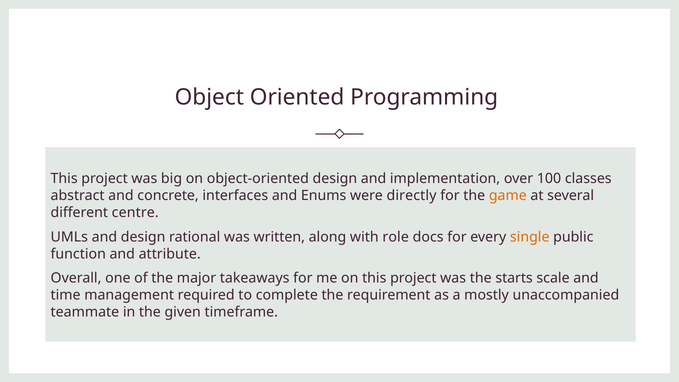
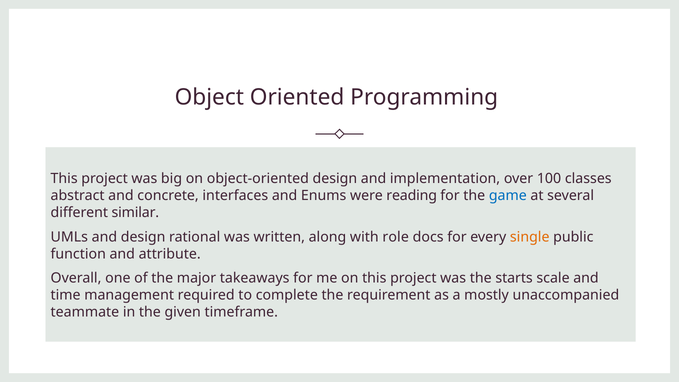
directly: directly -> reading
game colour: orange -> blue
centre: centre -> similar
